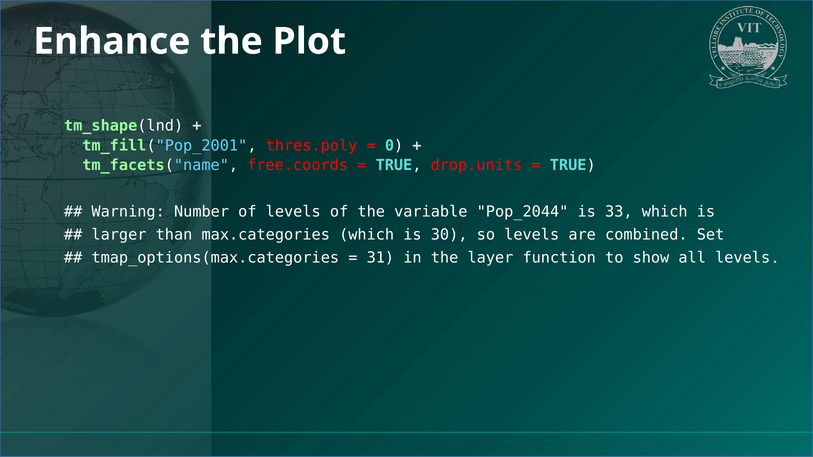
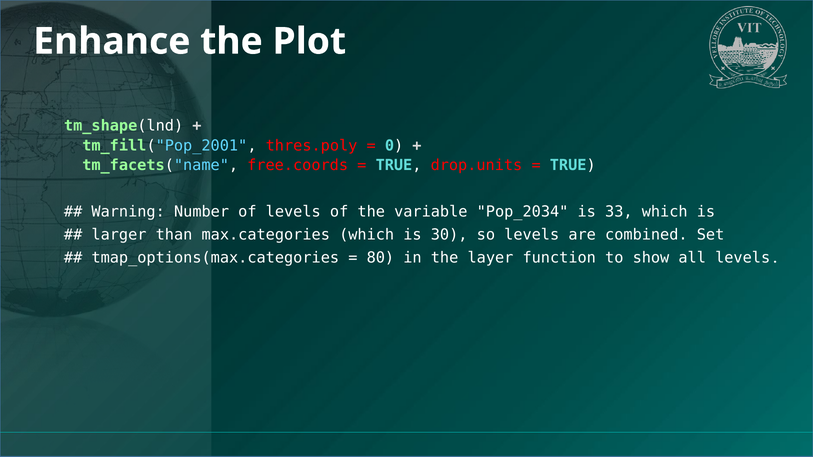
Pop_2044: Pop_2044 -> Pop_2034
31: 31 -> 80
